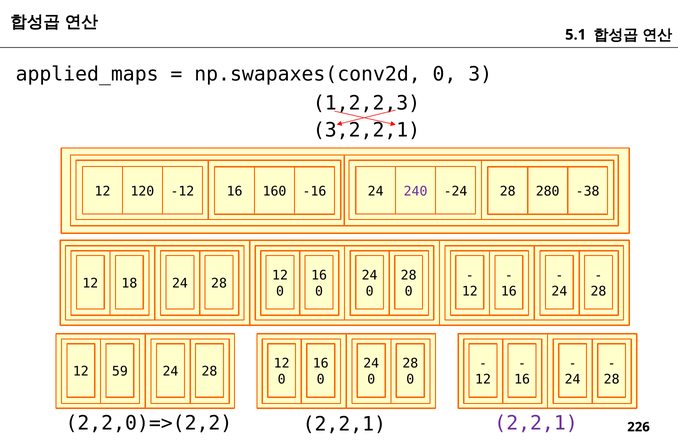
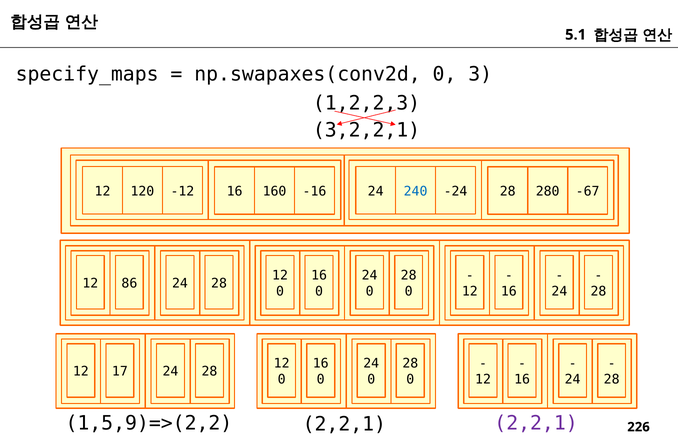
applied_maps: applied_maps -> specify_maps
240 colour: purple -> blue
-38: -38 -> -67
18: 18 -> 86
59: 59 -> 17
2,2,0)=>(2,2: 2,2,0)=>(2,2 -> 1,5,9)=>(2,2
